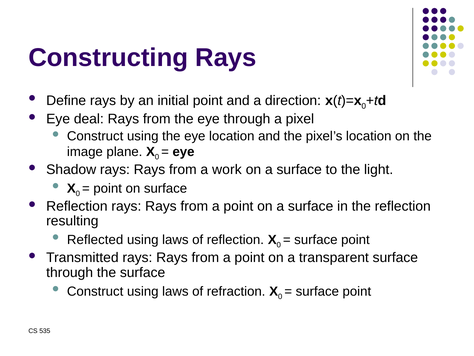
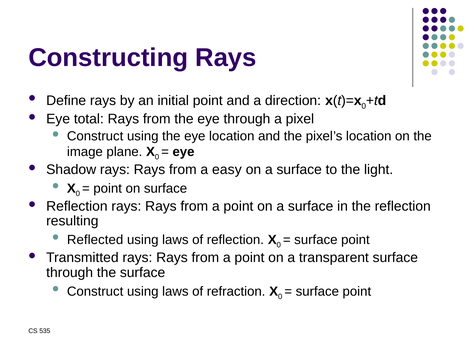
deal: deal -> total
work: work -> easy
